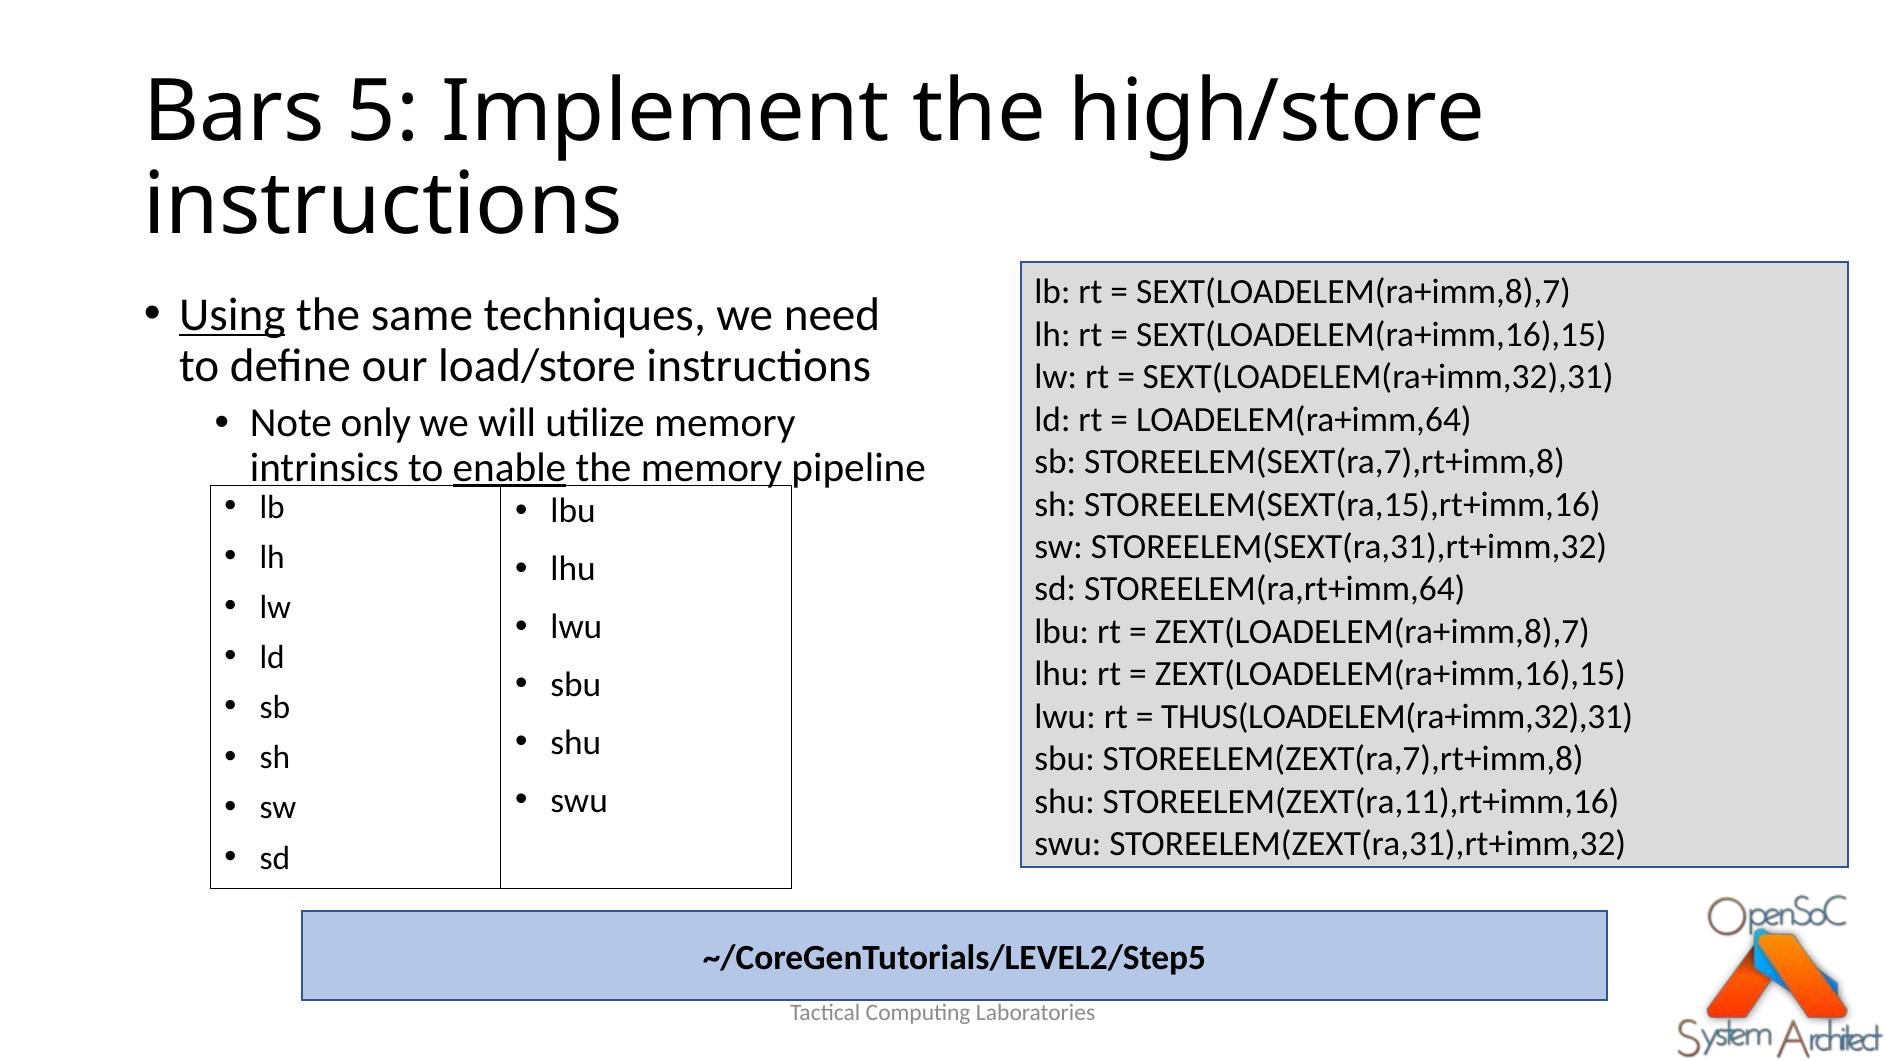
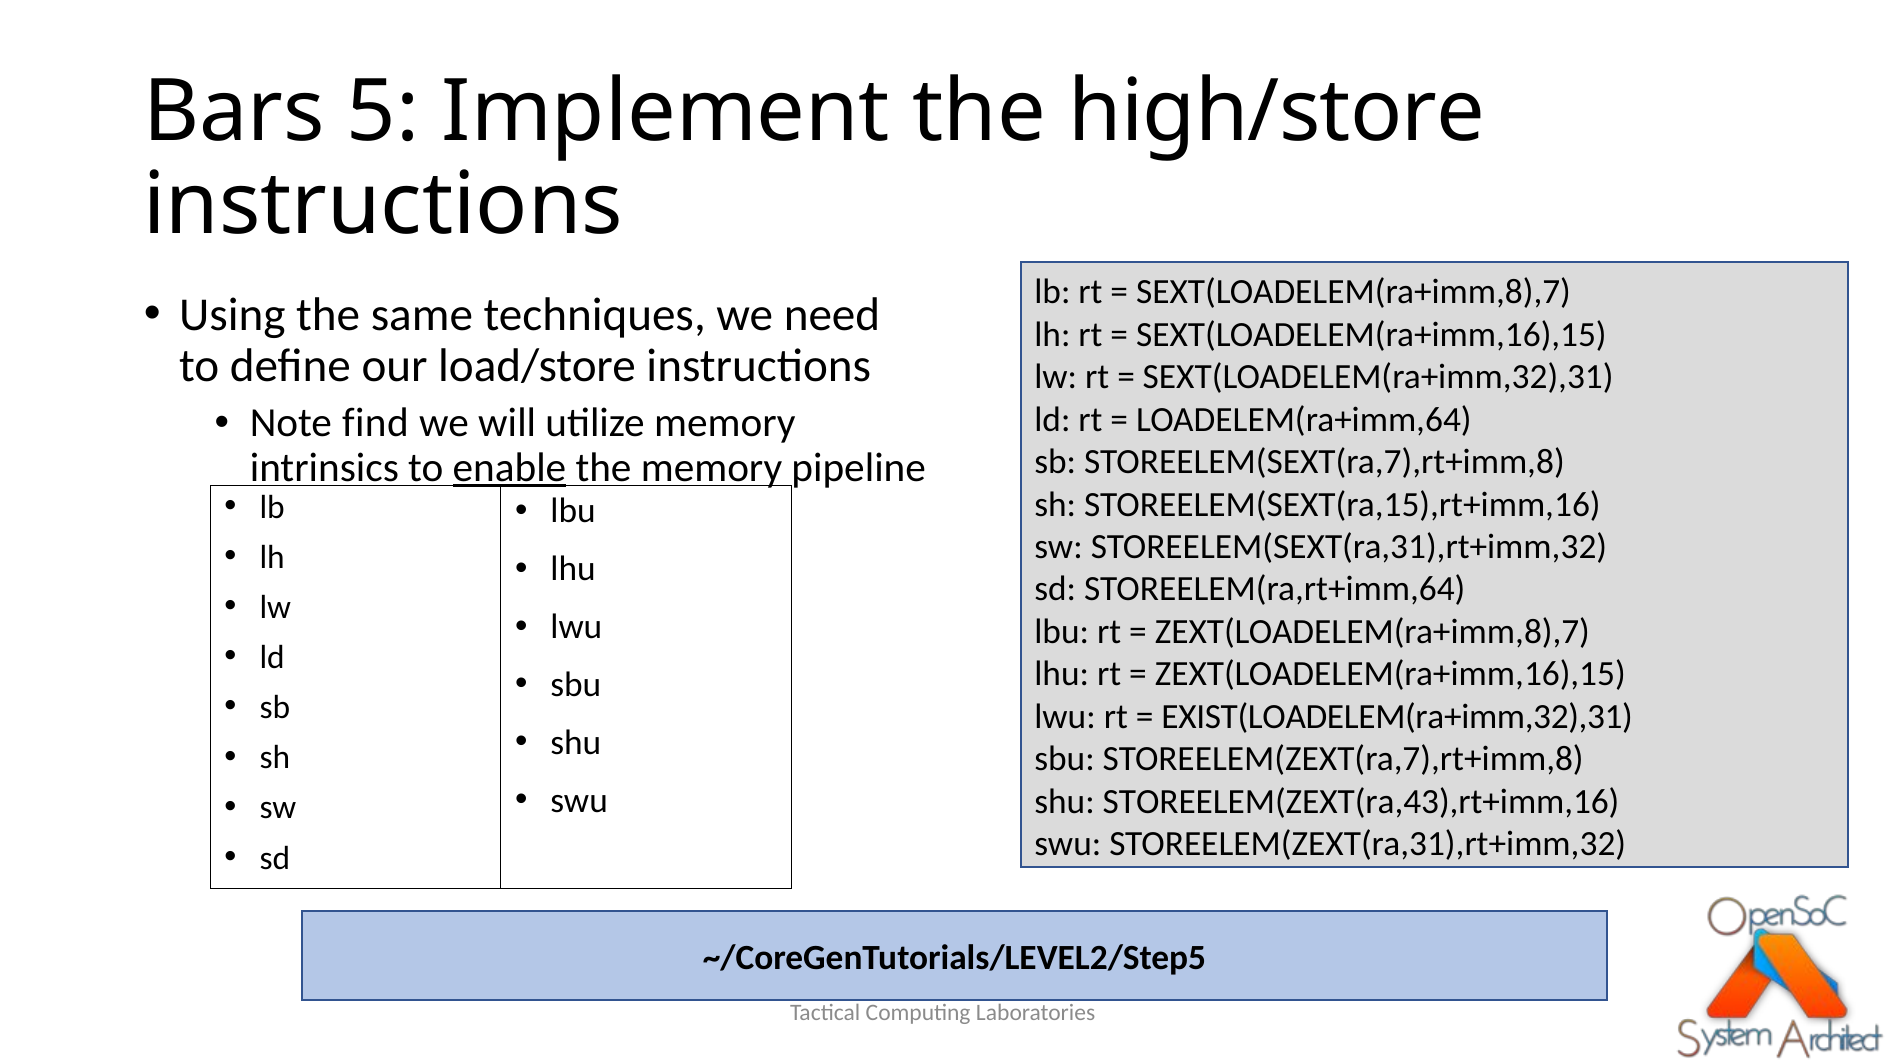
Using underline: present -> none
only: only -> find
THUS(LOADELEM(ra+imm,32),31: THUS(LOADELEM(ra+imm,32),31 -> EXIST(LOADELEM(ra+imm,32),31
STOREELEM(ZEXT(ra,11),rt+imm,16: STOREELEM(ZEXT(ra,11),rt+imm,16 -> STOREELEM(ZEXT(ra,43),rt+imm,16
